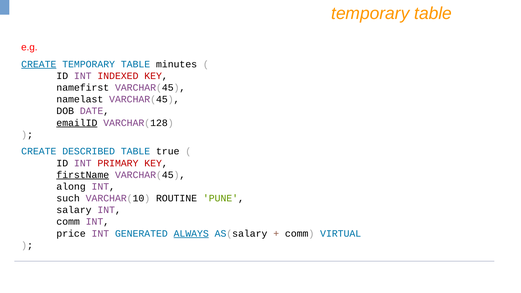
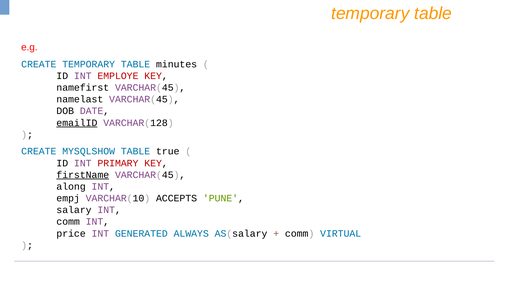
CREATE at (39, 64) underline: present -> none
INDEXED: INDEXED -> EMPLOYE
DESCRIBED: DESCRIBED -> MYSQLSHOW
such: such -> empj
ROUTINE: ROUTINE -> ACCEPTS
ALWAYS underline: present -> none
